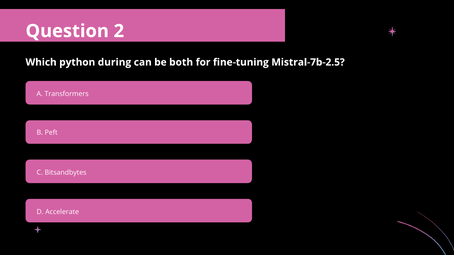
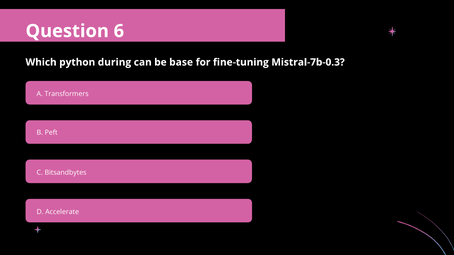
2: 2 -> 6
both: both -> base
Mistral-7b-2.5: Mistral-7b-2.5 -> Mistral-7b-0.3
